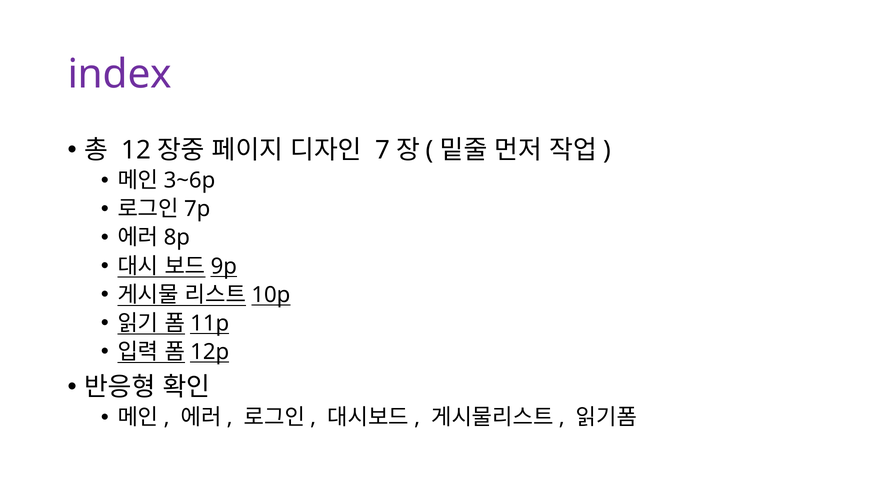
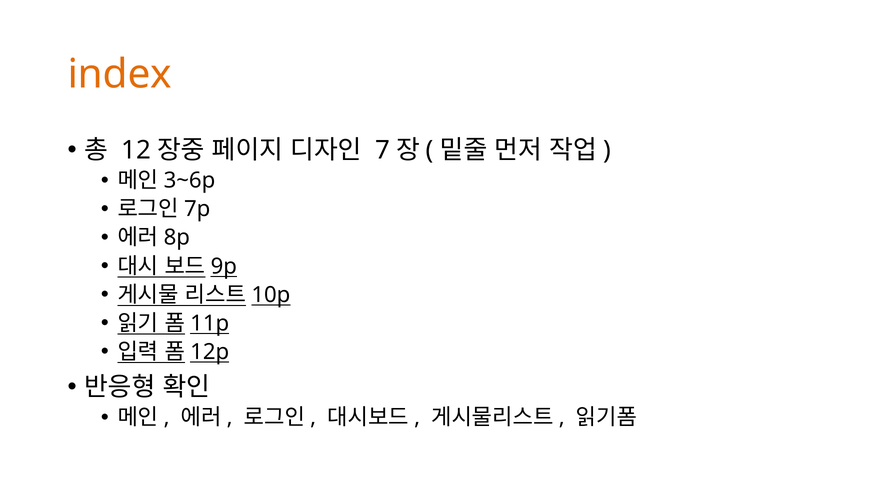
index colour: purple -> orange
